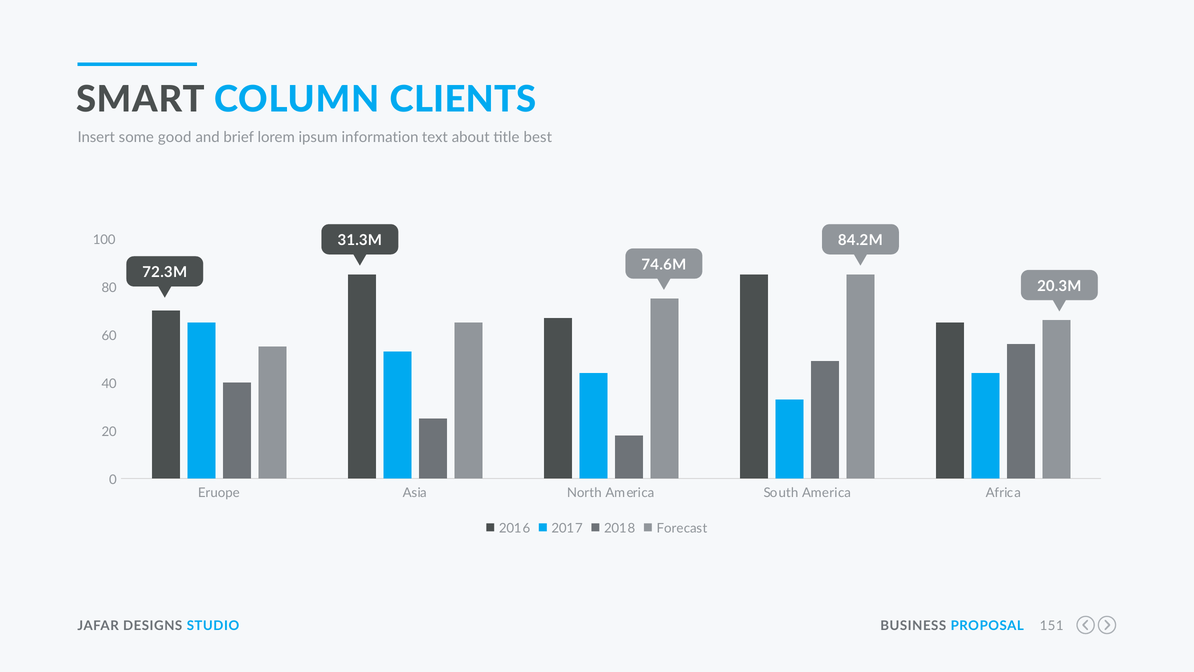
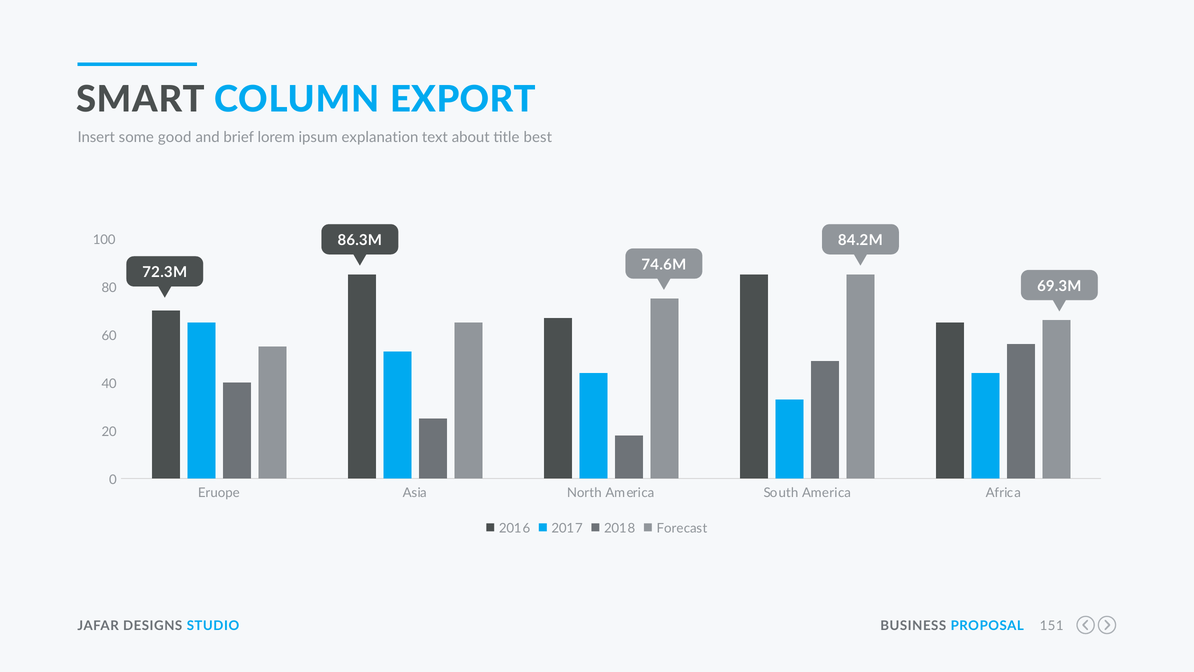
CLIENTS: CLIENTS -> EXPORT
information: information -> explanation
31.3M: 31.3M -> 86.3M
20.3M: 20.3M -> 69.3M
